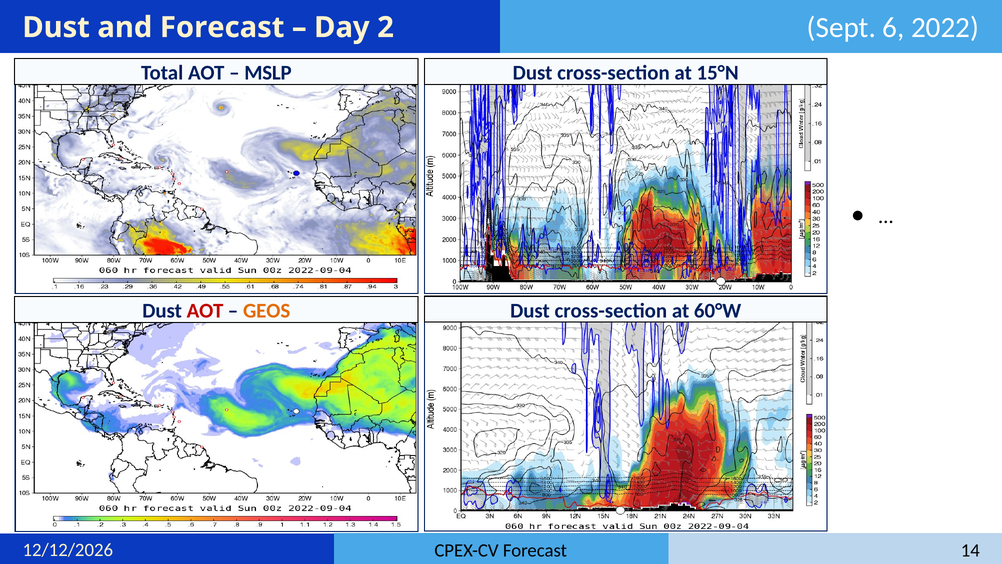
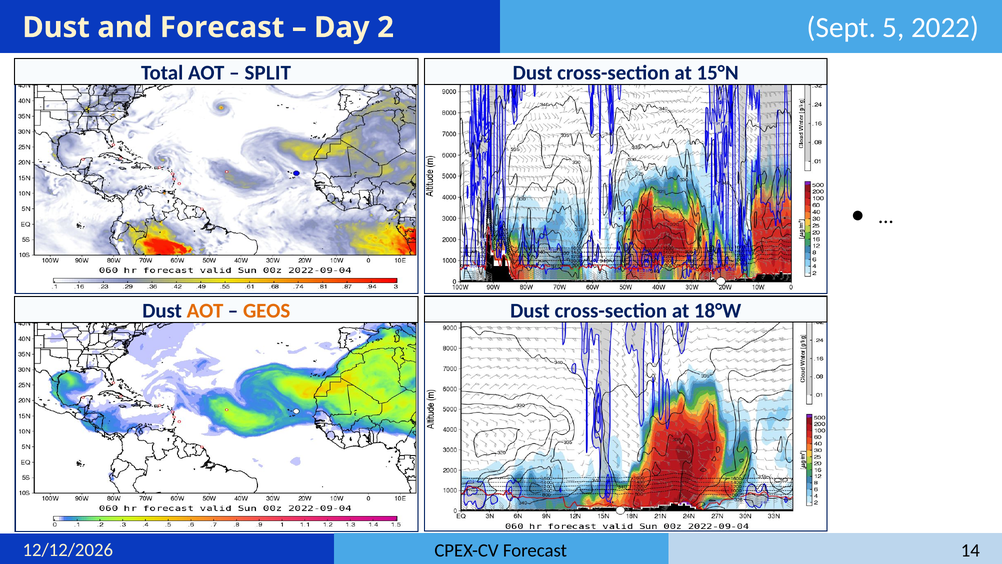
6: 6 -> 5
MSLP: MSLP -> SPLIT
60°W: 60°W -> 18°W
AOT at (205, 311) colour: red -> orange
